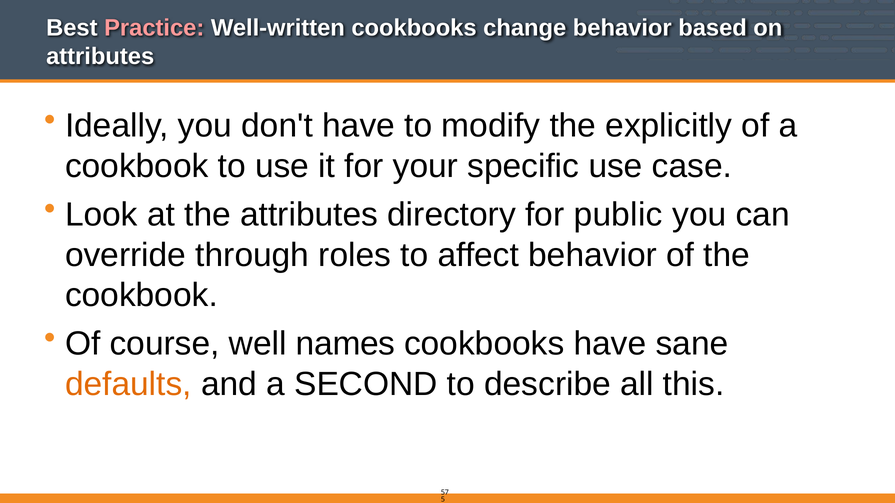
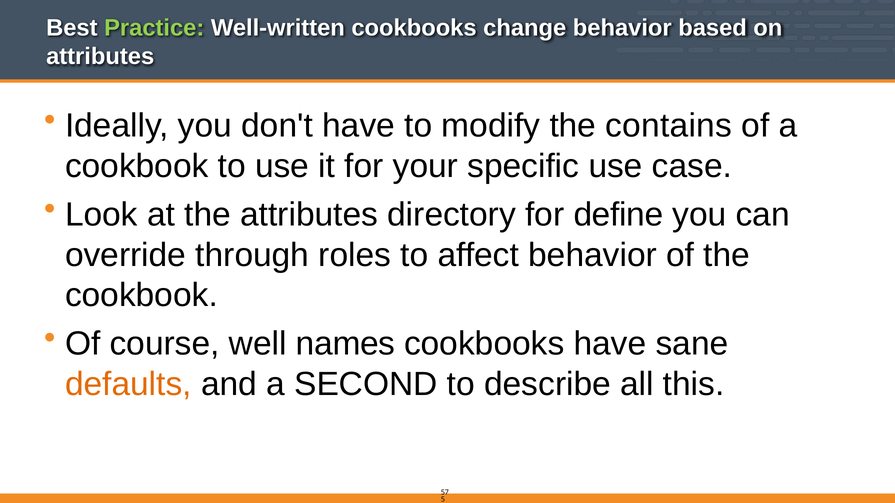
Practice colour: pink -> light green
explicitly: explicitly -> contains
public: public -> define
